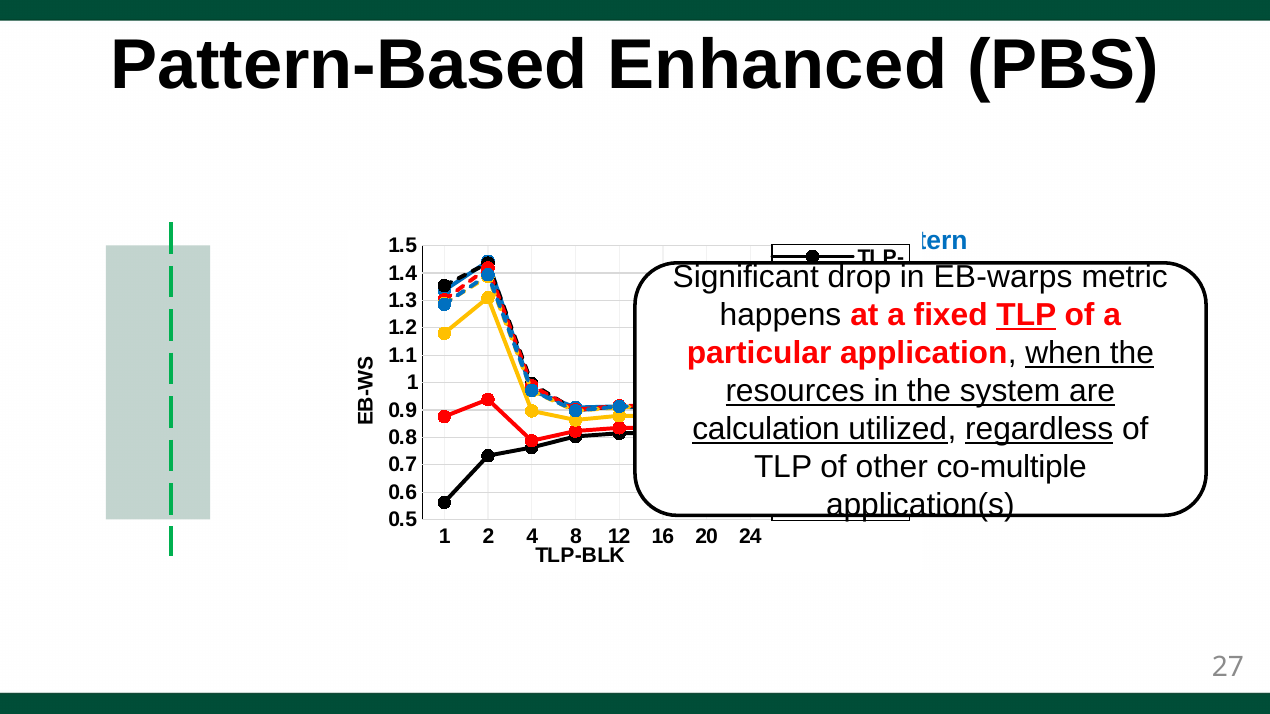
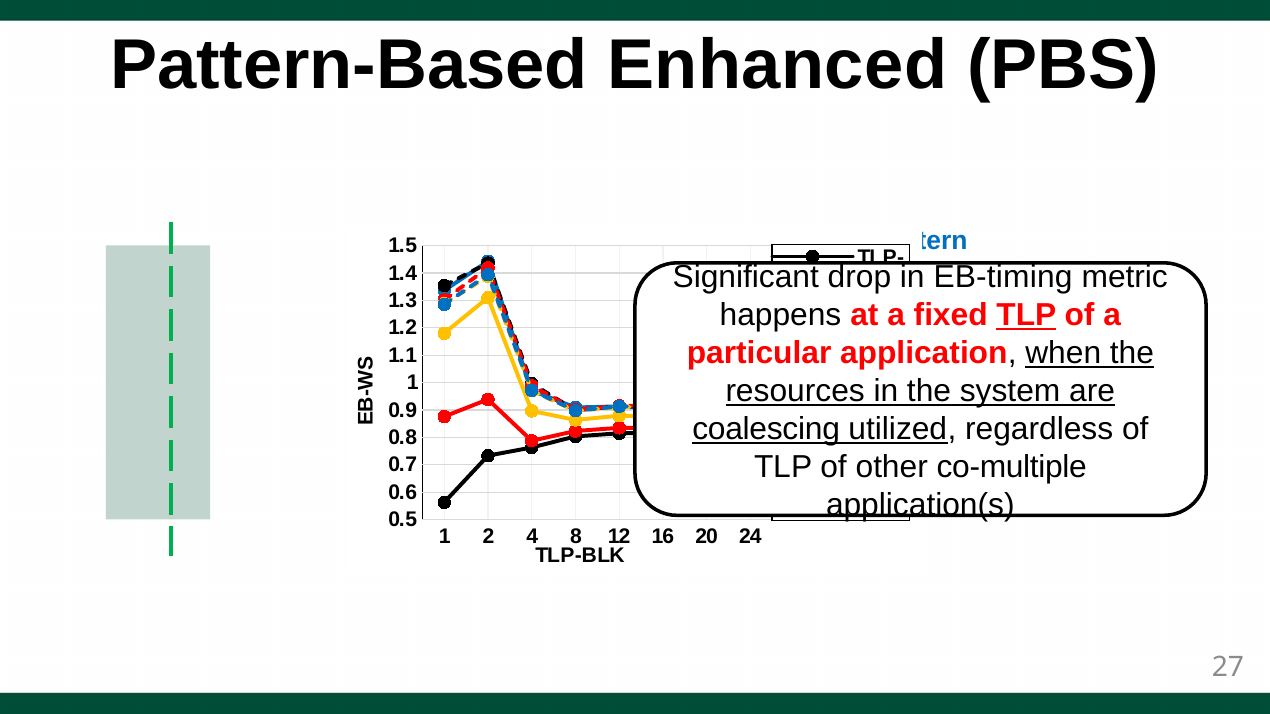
EB-warps: EB-warps -> EB-timing
calculation: calculation -> coalescing
regardless underline: present -> none
